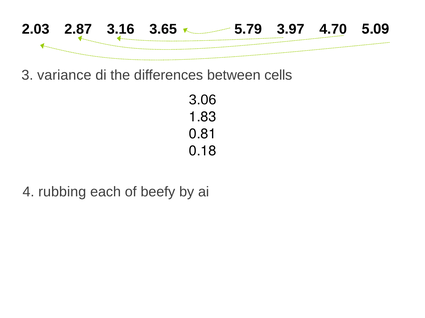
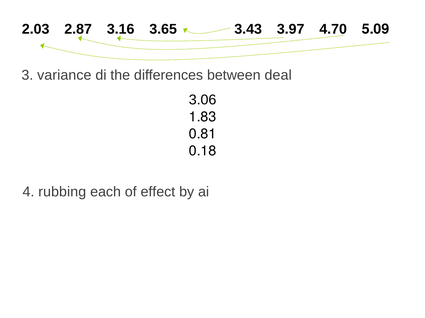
5.79: 5.79 -> 3.43
cells: cells -> deal
beefy: beefy -> effect
